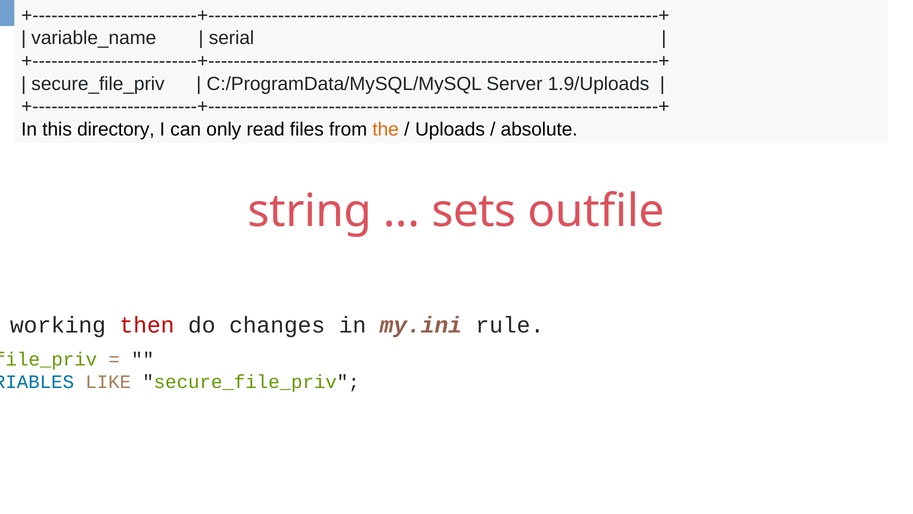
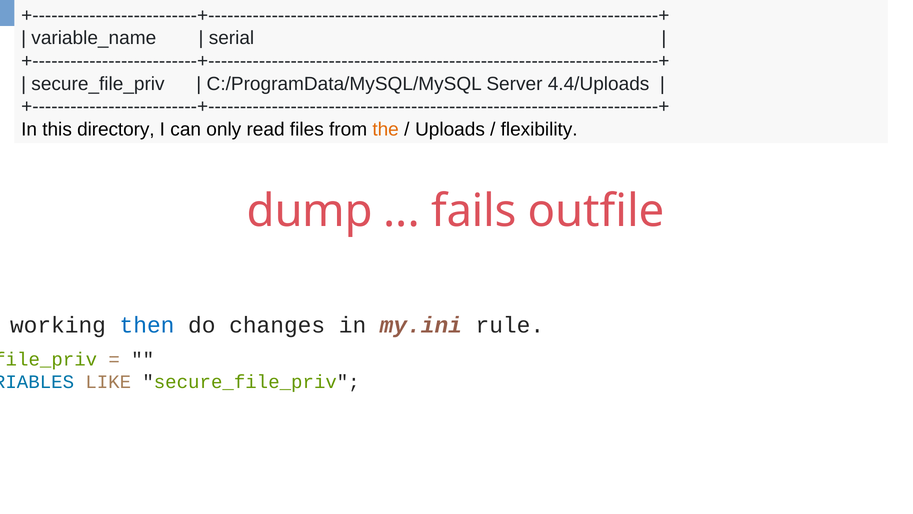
1.9/Uploads: 1.9/Uploads -> 4.4/Uploads
absolute: absolute -> flexibility
string: string -> dump
sets: sets -> fails
then colour: red -> blue
